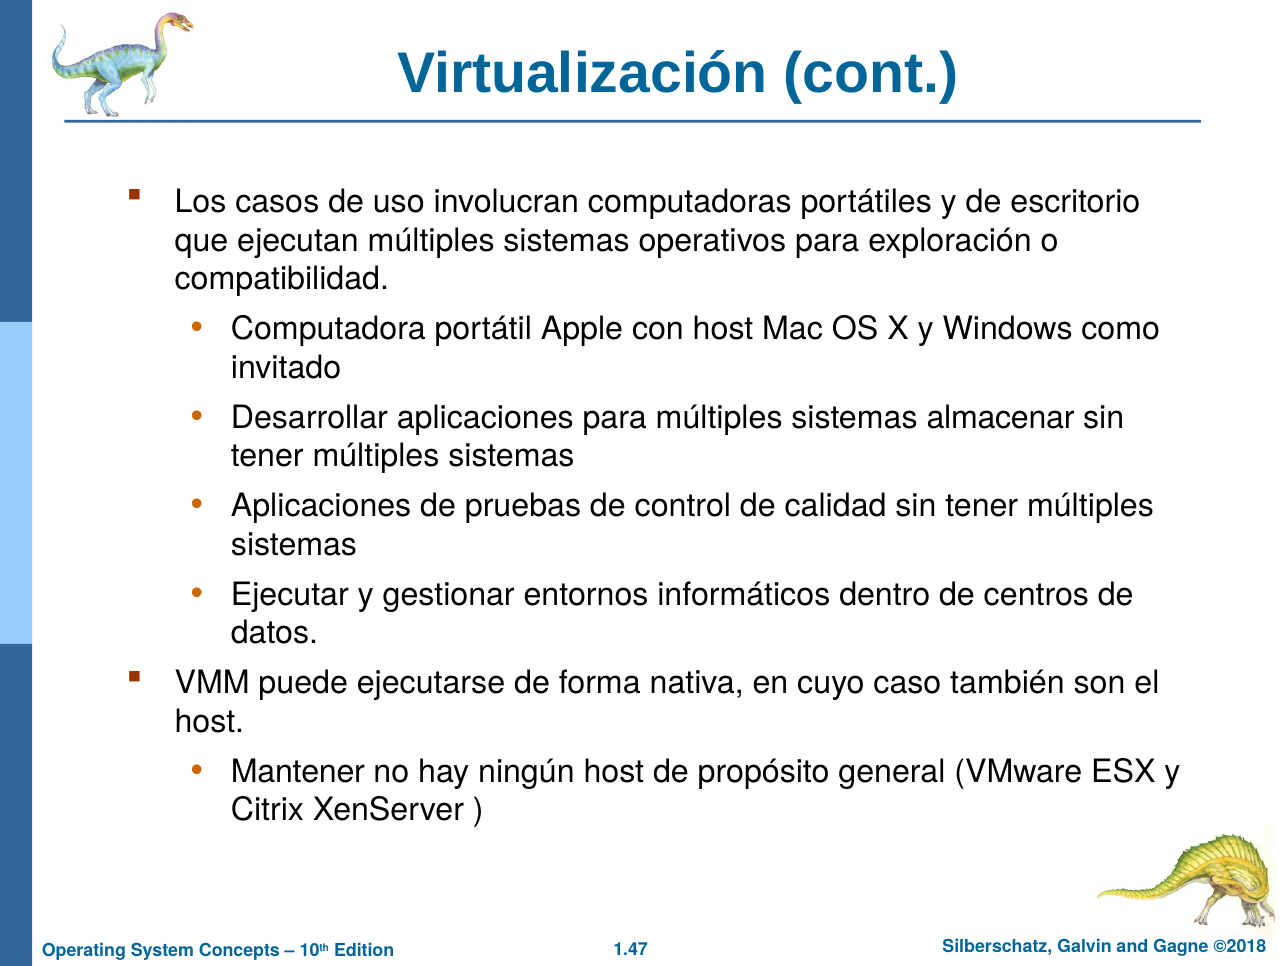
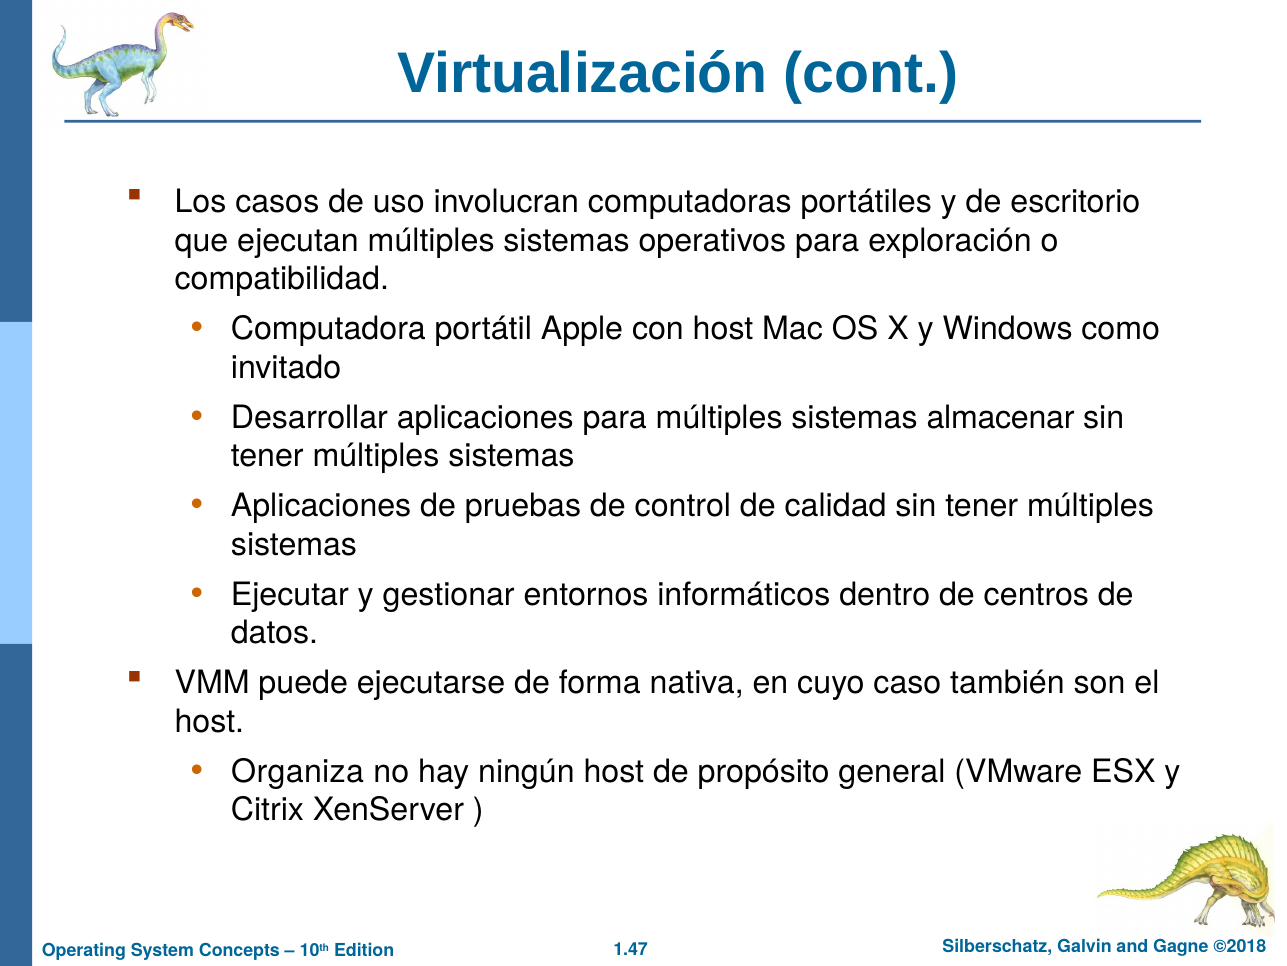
Mantener: Mantener -> Organiza
